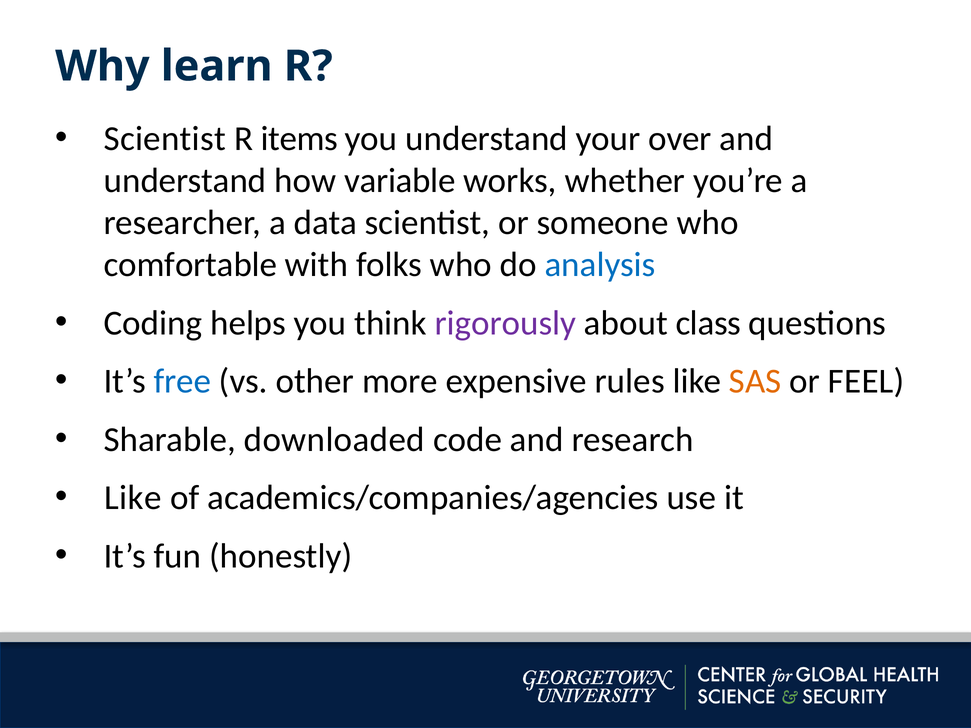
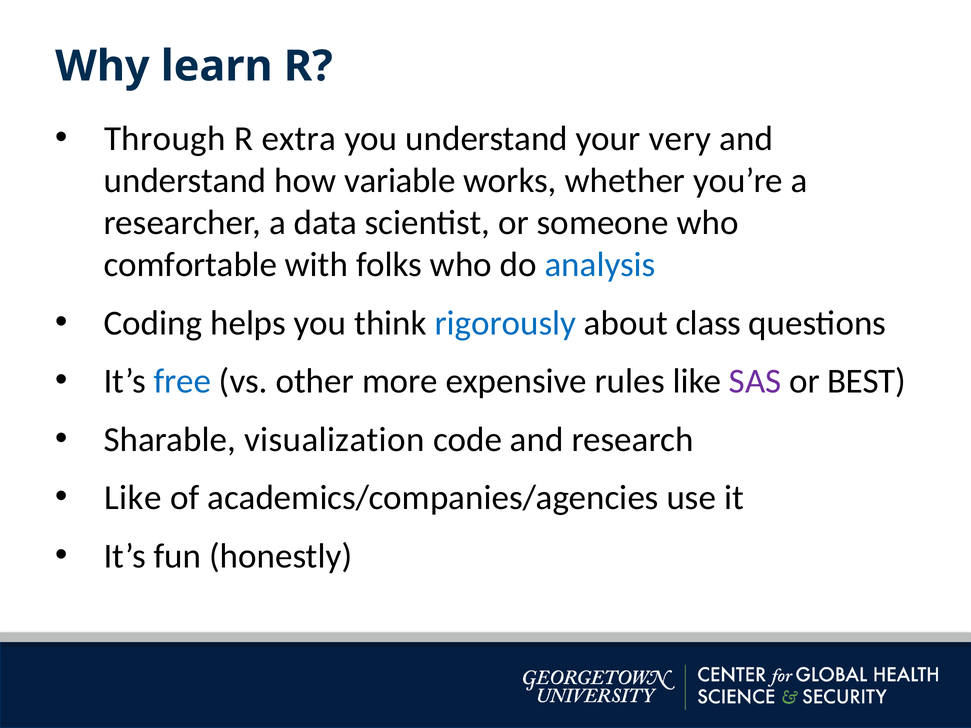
Scientist at (165, 139): Scientist -> Through
items: items -> extra
over: over -> very
rigorously colour: purple -> blue
SAS colour: orange -> purple
FEEL: FEEL -> BEST
downloaded: downloaded -> visualization
